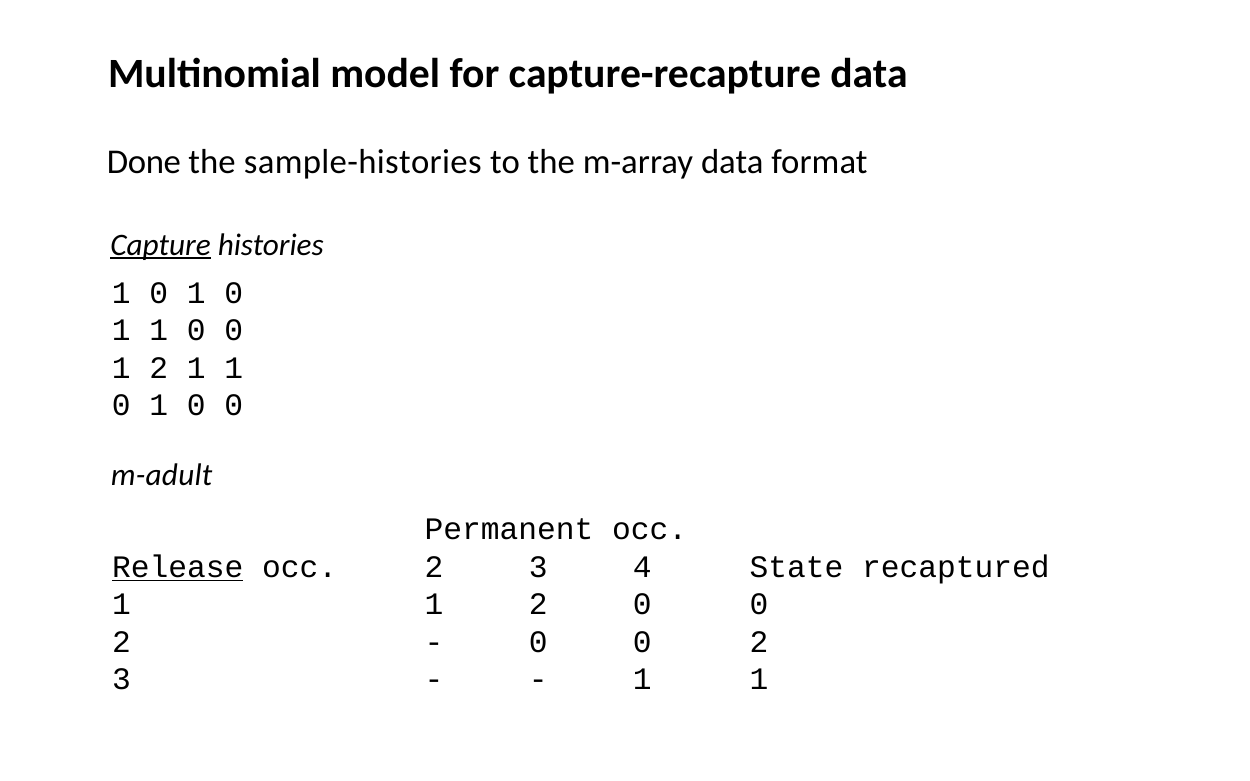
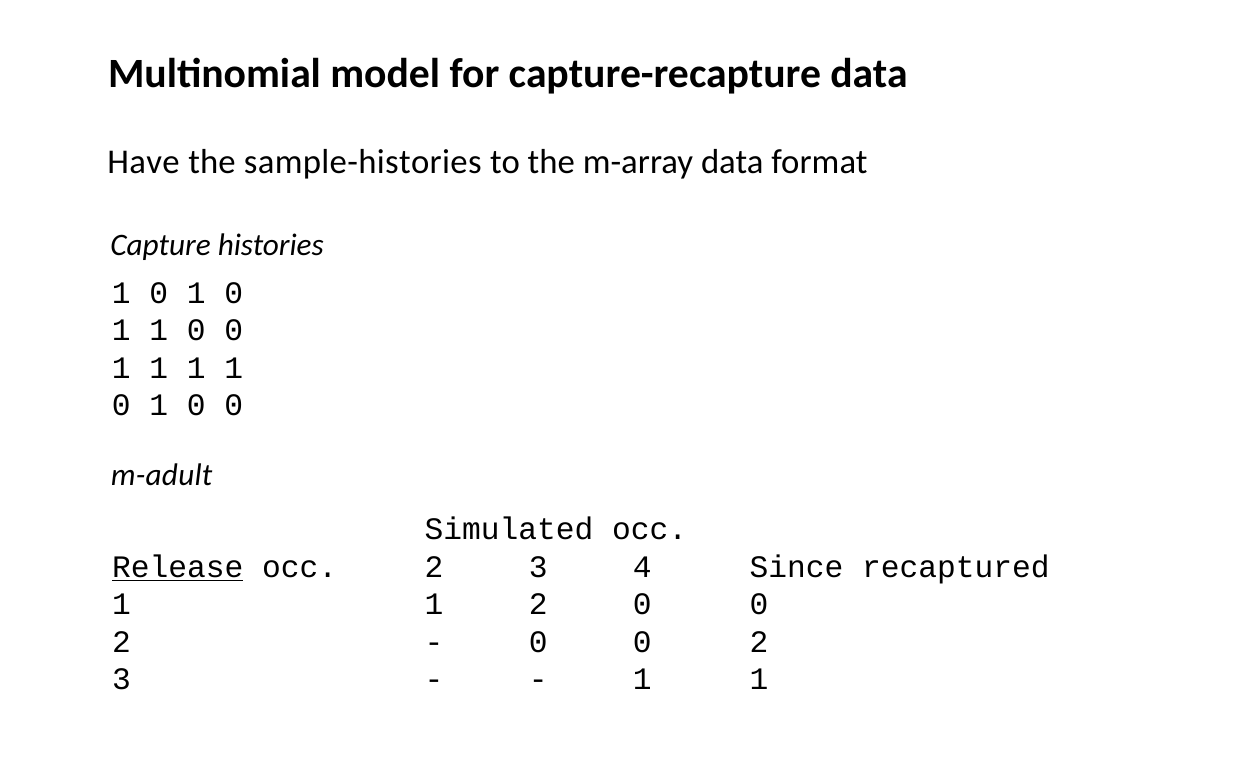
Done: Done -> Have
Capture underline: present -> none
2 at (159, 368): 2 -> 1
Permanent: Permanent -> Simulated
State: State -> Since
